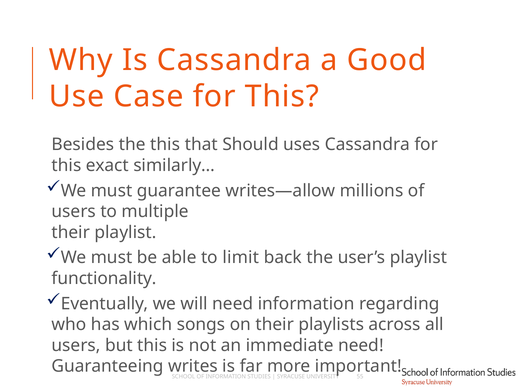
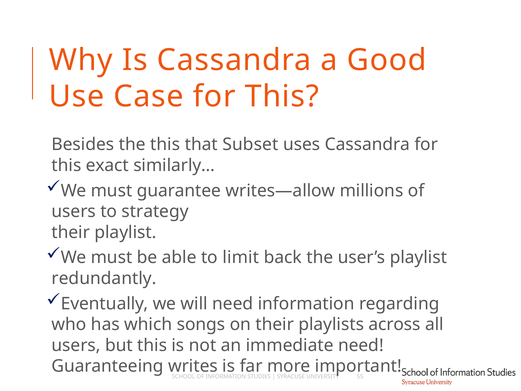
Should: Should -> Subset
multiple: multiple -> strategy
functionality: functionality -> redundantly
